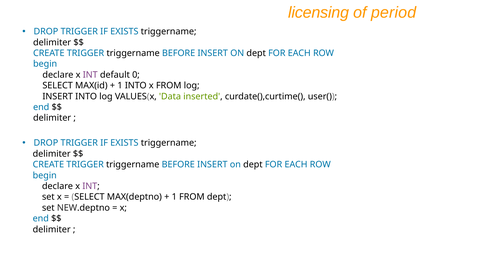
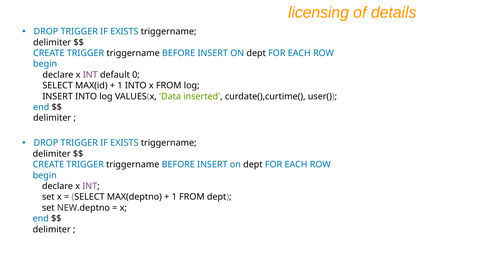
period: period -> details
